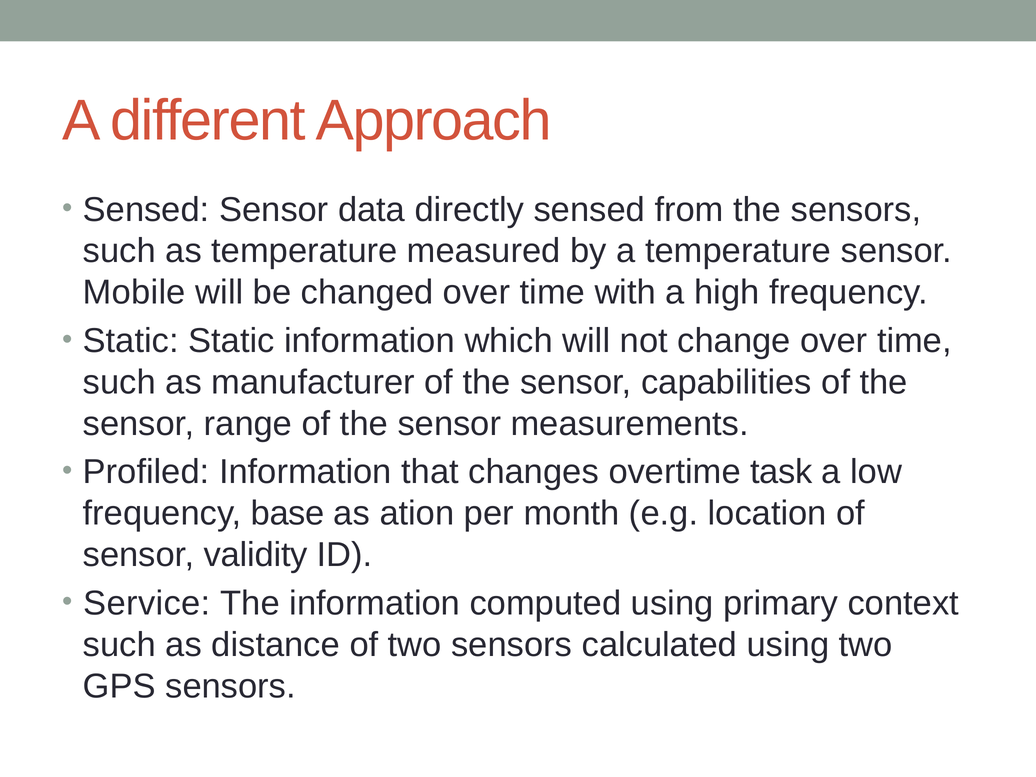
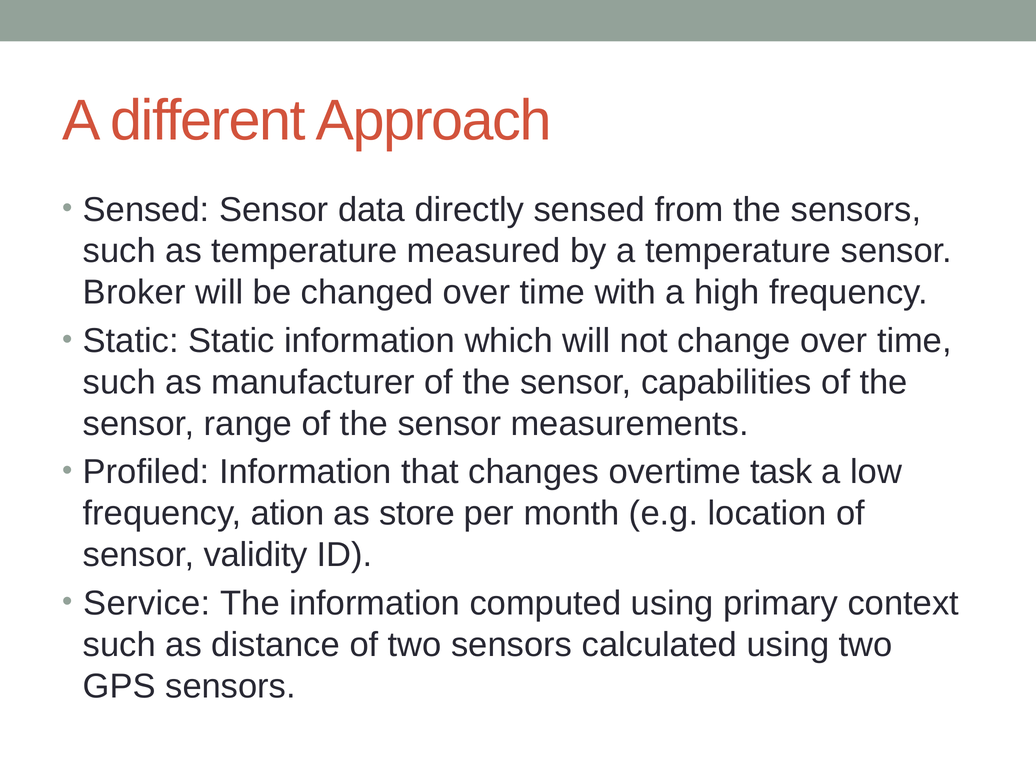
Mobile: Mobile -> Broker
base: base -> ation
ation: ation -> store
